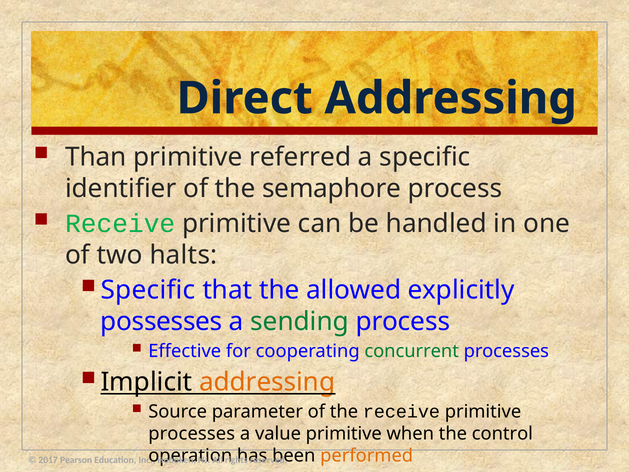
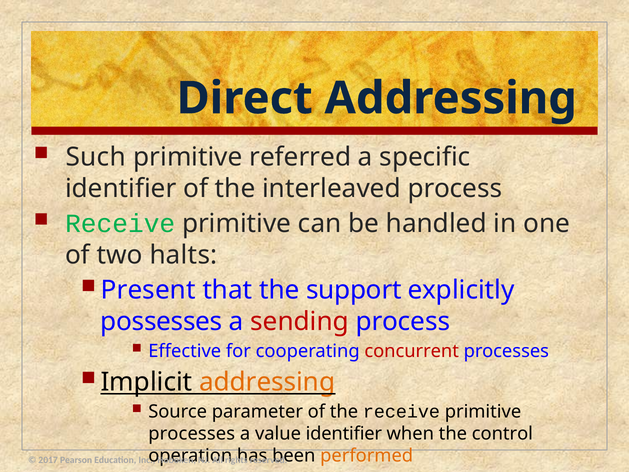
Than: Than -> Such
semaphore: semaphore -> interleaved
Specific at (148, 290): Specific -> Present
allowed: allowed -> support
sending colour: green -> red
concurrent colour: green -> red
value primitive: primitive -> identifier
